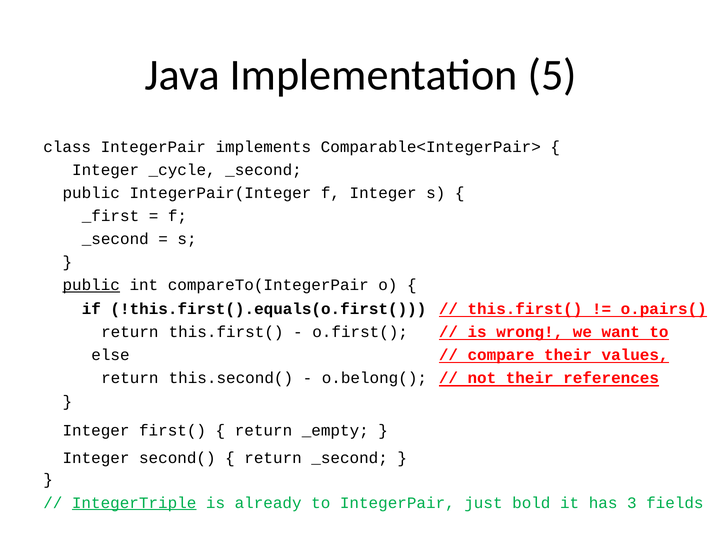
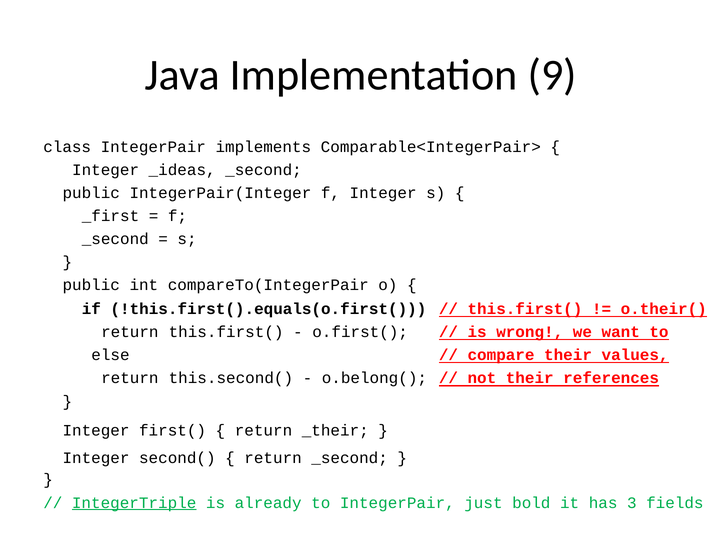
5: 5 -> 9
_cycle: _cycle -> _ideas
public at (91, 285) underline: present -> none
o.pairs(: o.pairs( -> o.their(
_empty: _empty -> _their
